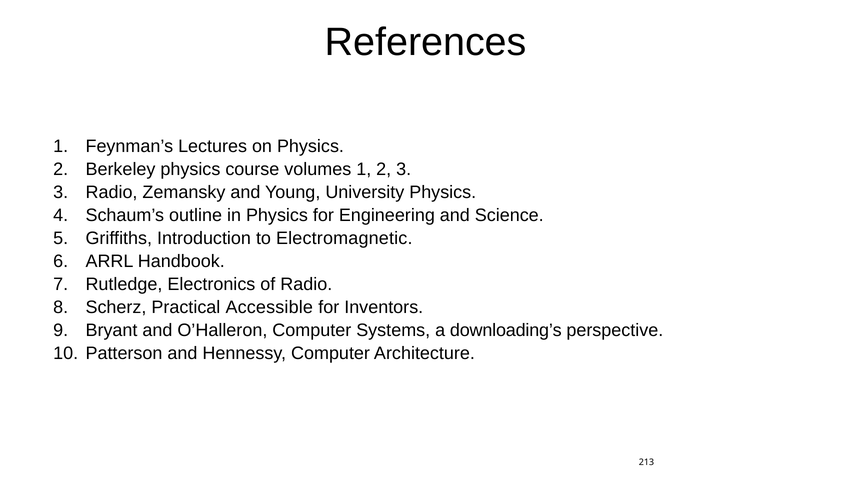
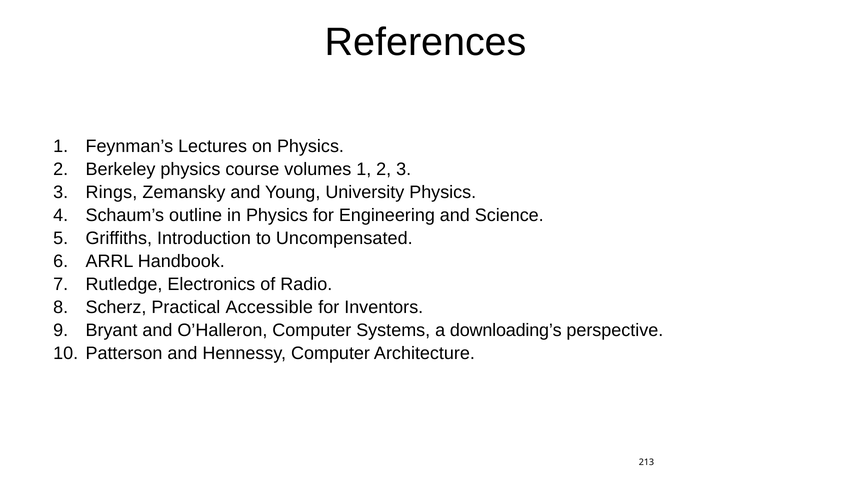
3 Radio: Radio -> Rings
Electromagnetic: Electromagnetic -> Uncompensated
